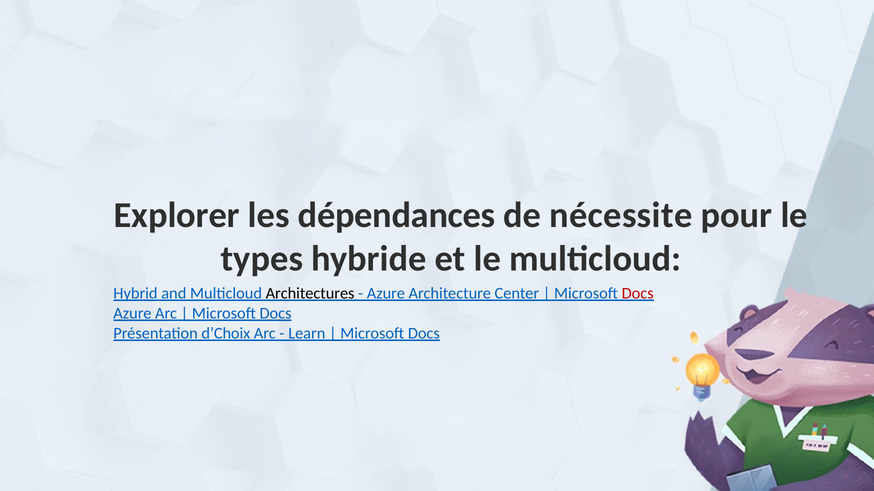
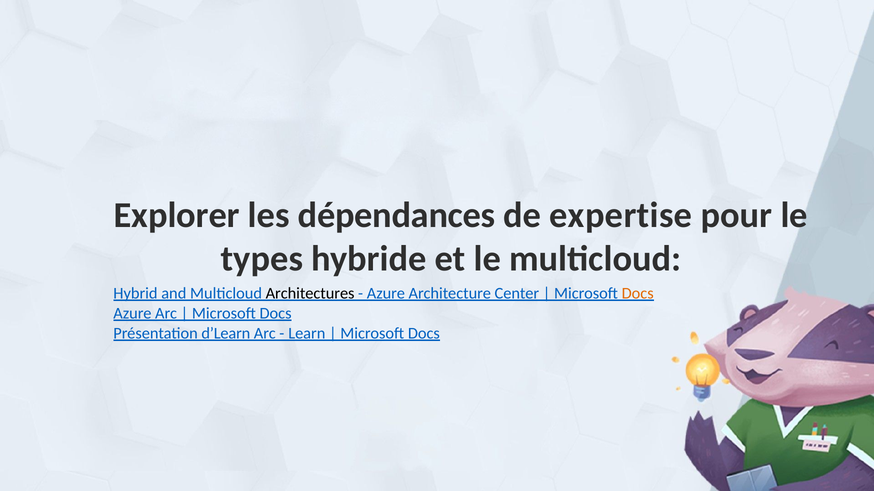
nécessite: nécessite -> expertise
Docs at (638, 294) colour: red -> orange
d’Choix: d’Choix -> d’Learn
